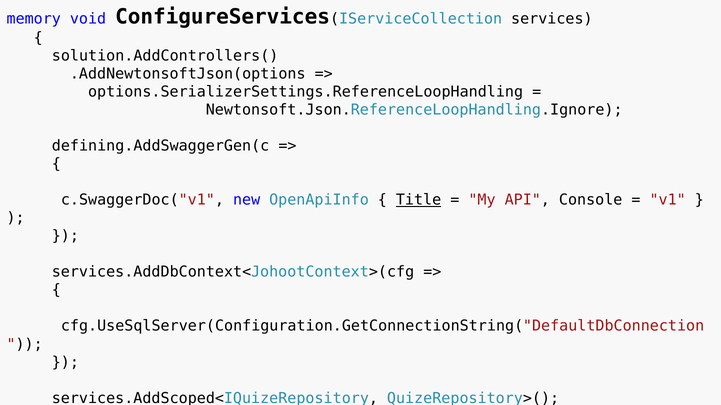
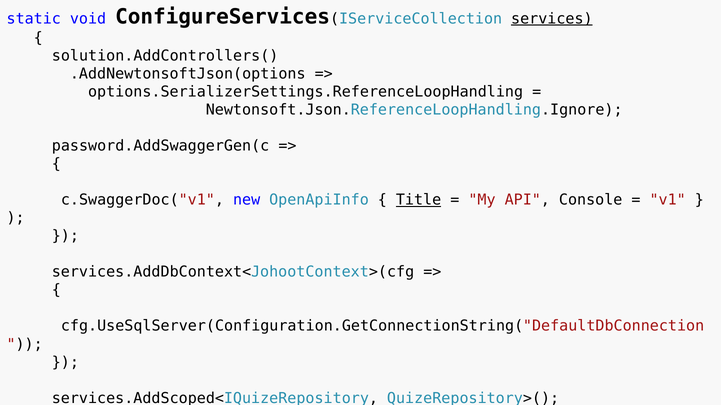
memory: memory -> static
services underline: none -> present
defining.AddSwaggerGen(c: defining.AddSwaggerGen(c -> password.AddSwaggerGen(c
